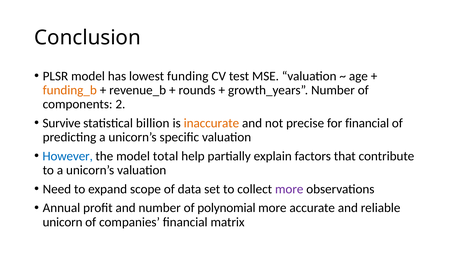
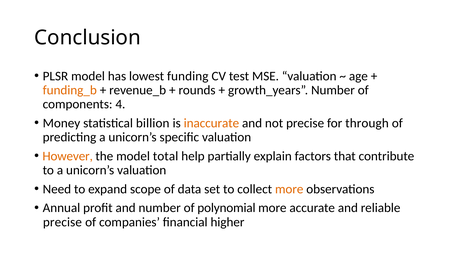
2: 2 -> 4
Survive: Survive -> Money
for financial: financial -> through
However colour: blue -> orange
more at (289, 189) colour: purple -> orange
unicorn at (63, 222): unicorn -> precise
matrix: matrix -> higher
